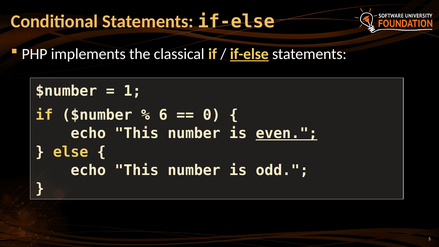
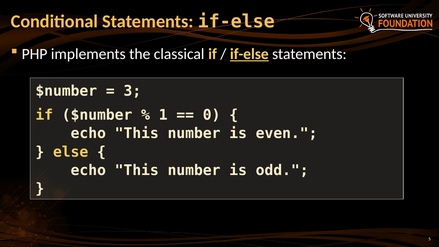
1: 1 -> 3
6: 6 -> 1
even underline: present -> none
